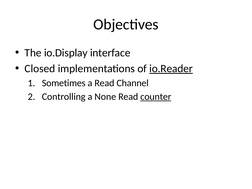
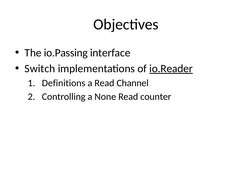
io.Display: io.Display -> io.Passing
Closed: Closed -> Switch
Sometimes: Sometimes -> Definitions
counter underline: present -> none
